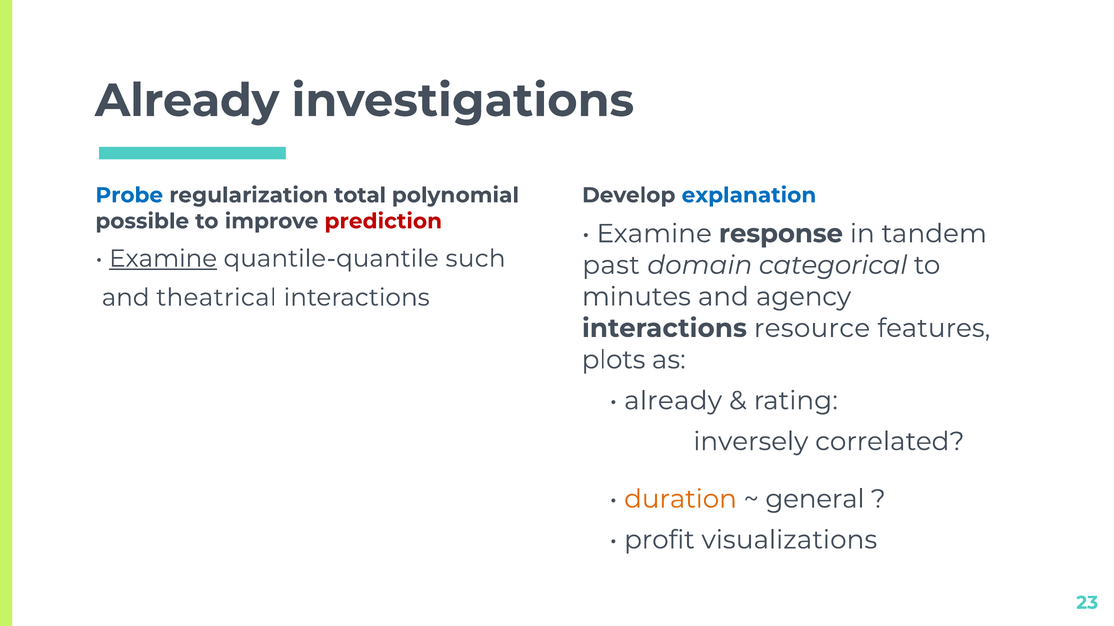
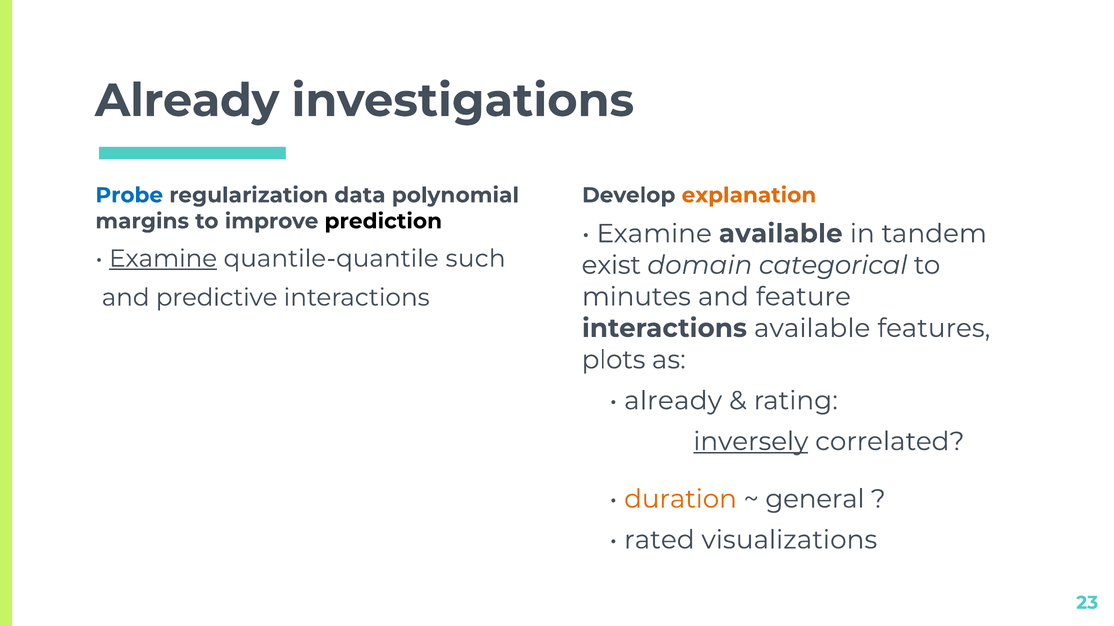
total: total -> data
explanation colour: blue -> orange
possible: possible -> margins
prediction colour: red -> black
Examine response: response -> available
past: past -> exist
agency: agency -> feature
theatrical: theatrical -> predictive
interactions resource: resource -> available
inversely underline: none -> present
profit: profit -> rated
